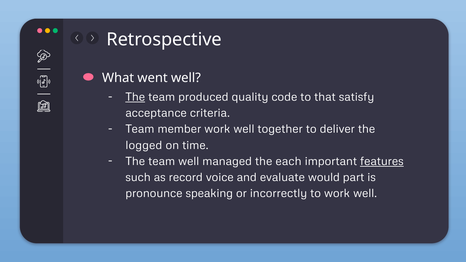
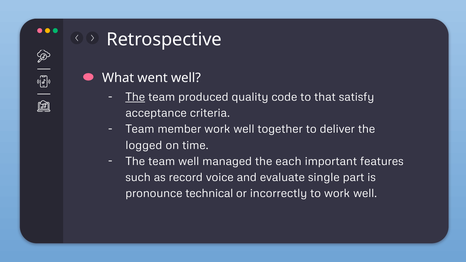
features underline: present -> none
would: would -> single
speaking: speaking -> technical
